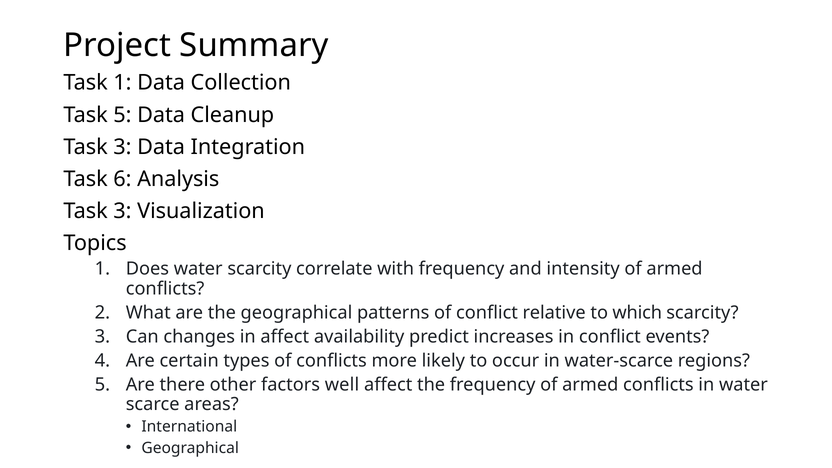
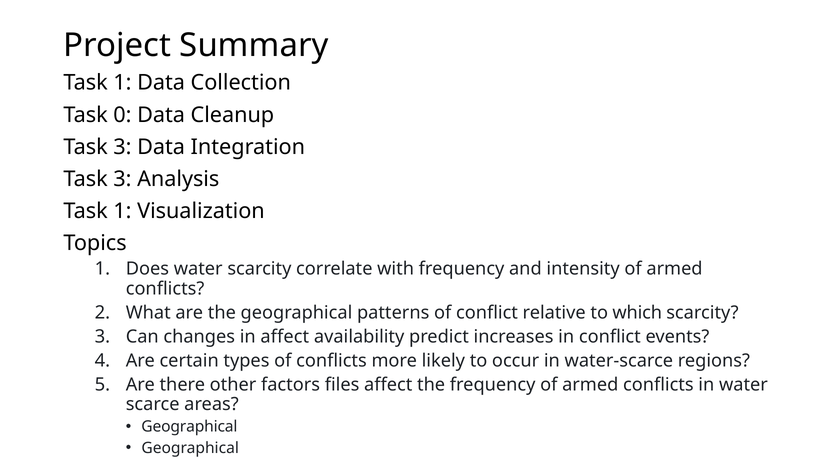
Task 5: 5 -> 0
6 at (122, 179): 6 -> 3
3 at (122, 211): 3 -> 1
well: well -> files
International at (189, 427): International -> Geographical
